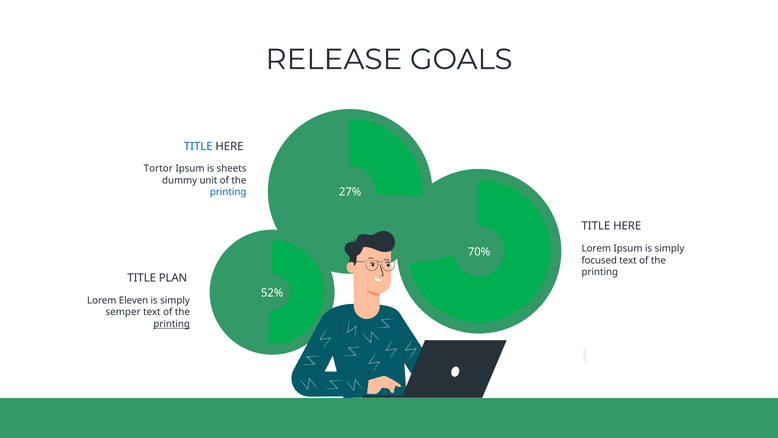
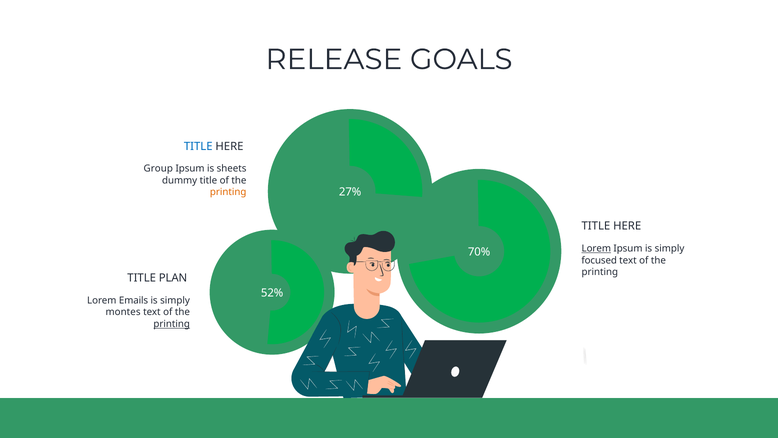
Tortor: Tortor -> Group
dummy unit: unit -> title
printing at (228, 192) colour: blue -> orange
Lorem at (596, 248) underline: none -> present
Eleven: Eleven -> Emails
semper: semper -> montes
